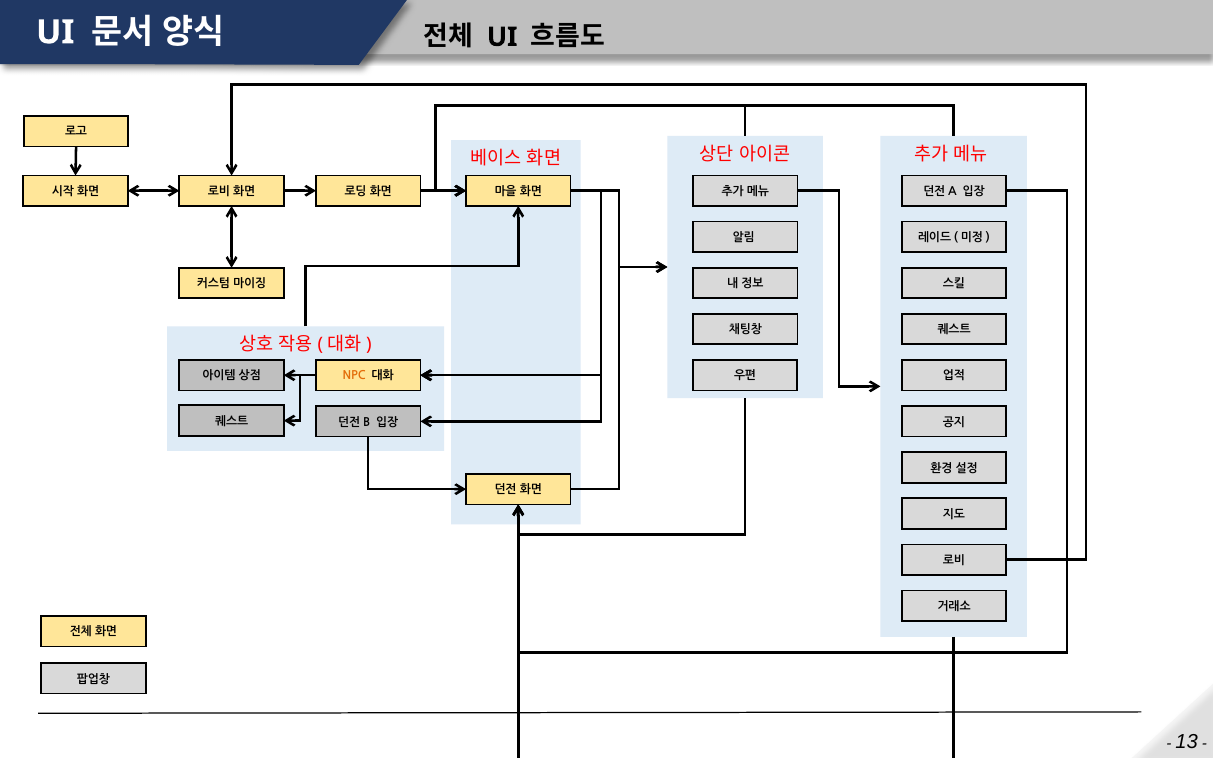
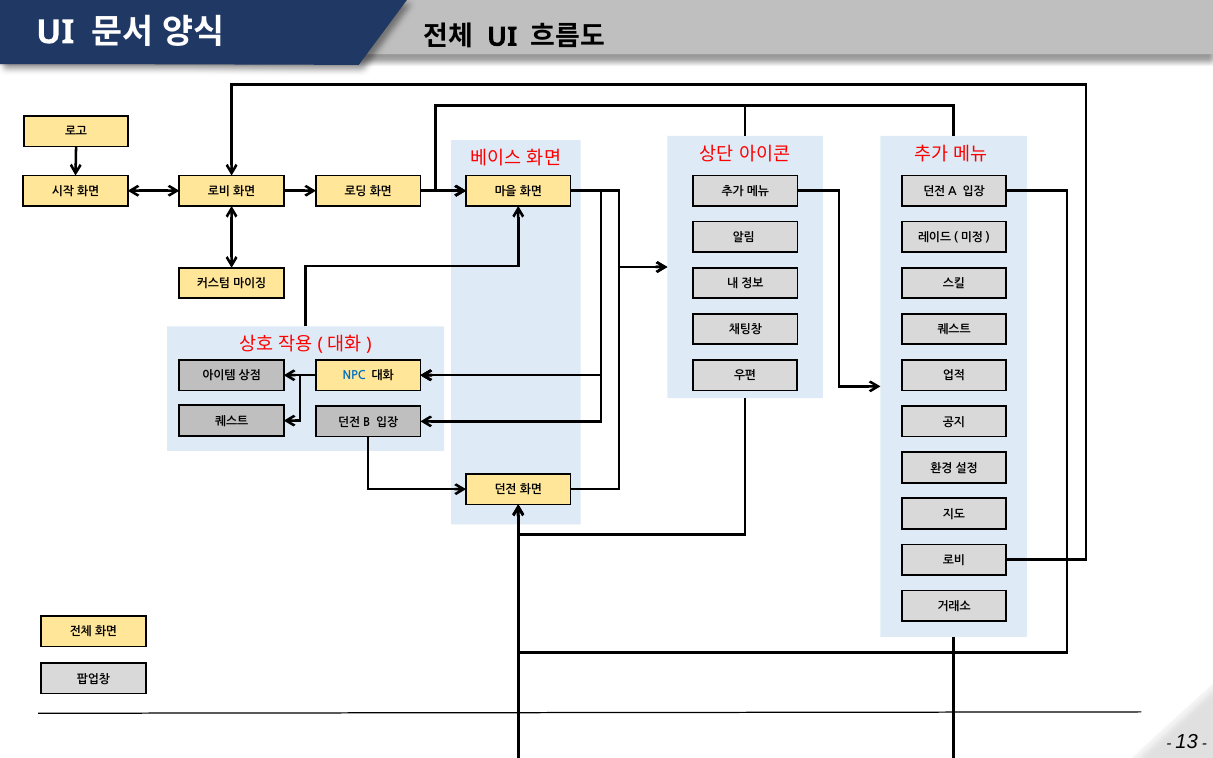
NPC colour: orange -> blue
